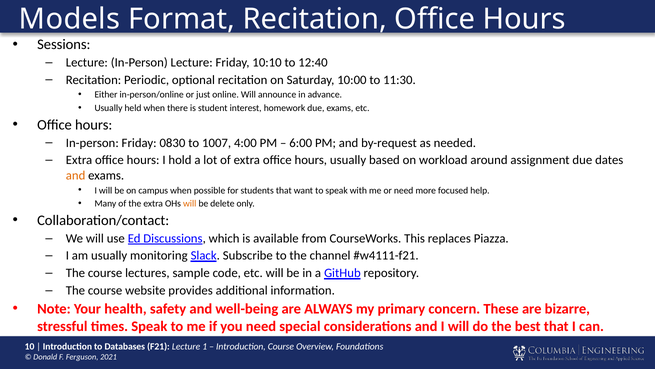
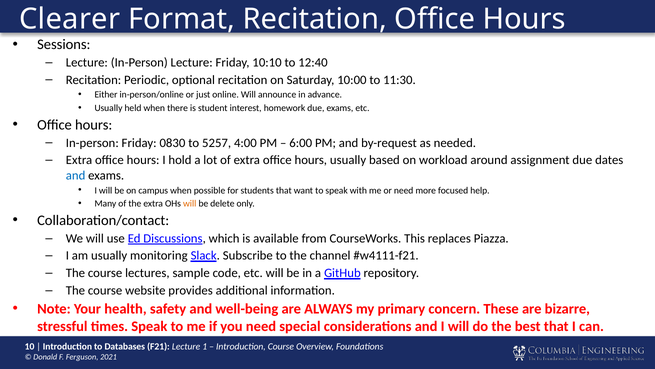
Models: Models -> Clearer
1007: 1007 -> 5257
and at (76, 175) colour: orange -> blue
